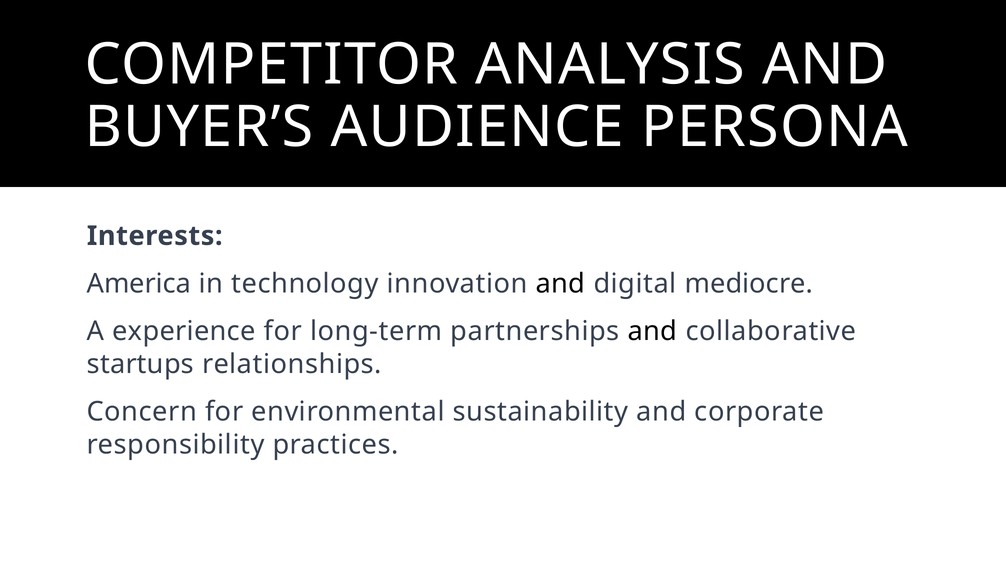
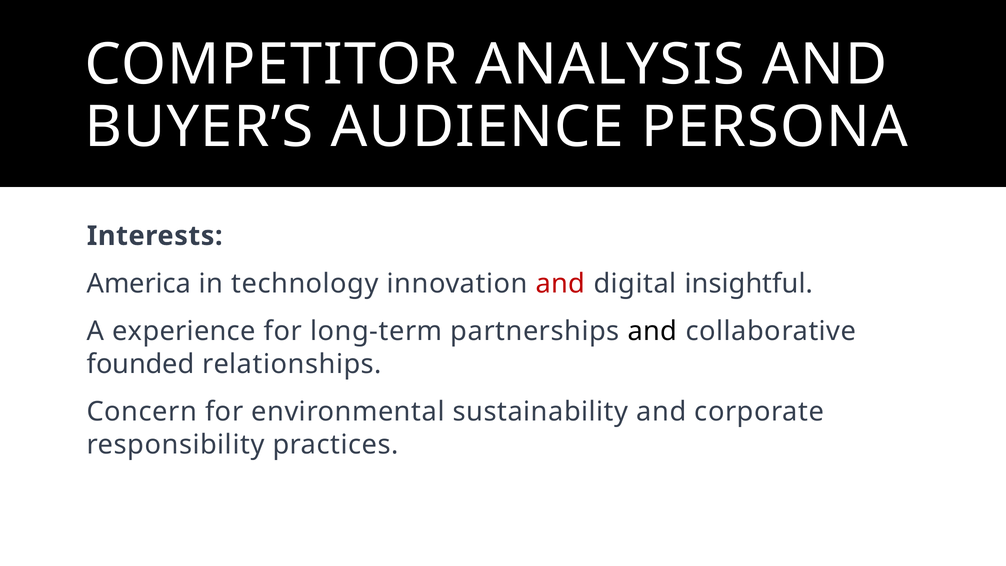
and at (560, 284) colour: black -> red
mediocre: mediocre -> insightful
startups: startups -> founded
